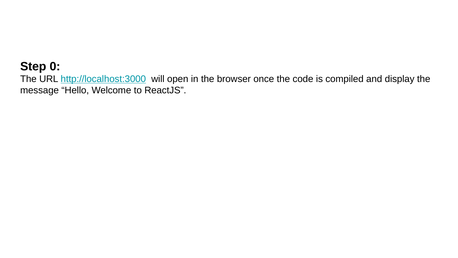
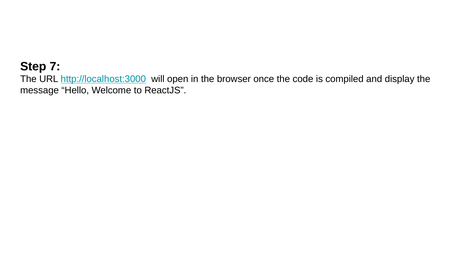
0: 0 -> 7
